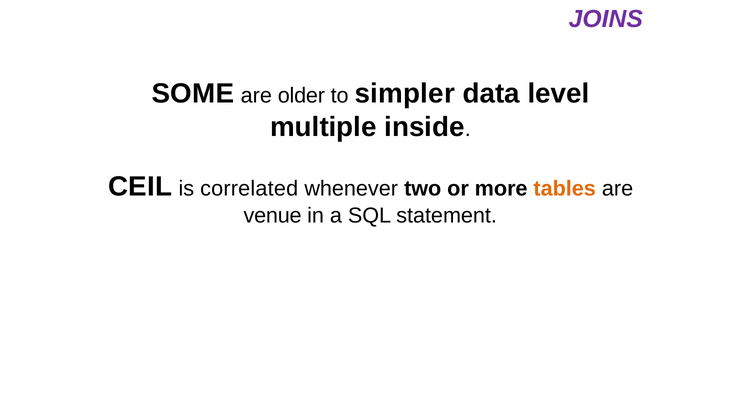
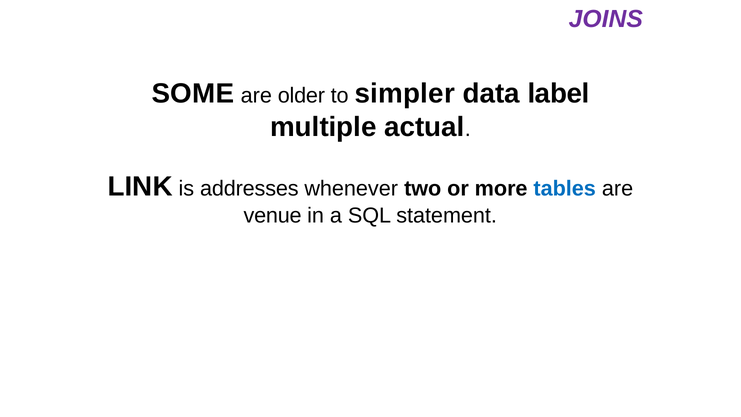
level: level -> label
inside: inside -> actual
CEIL: CEIL -> LINK
correlated: correlated -> addresses
tables colour: orange -> blue
